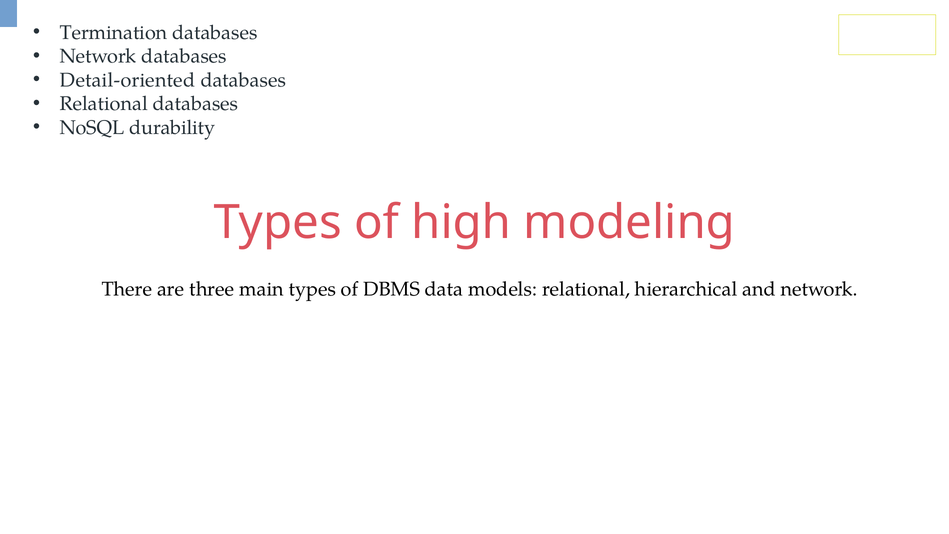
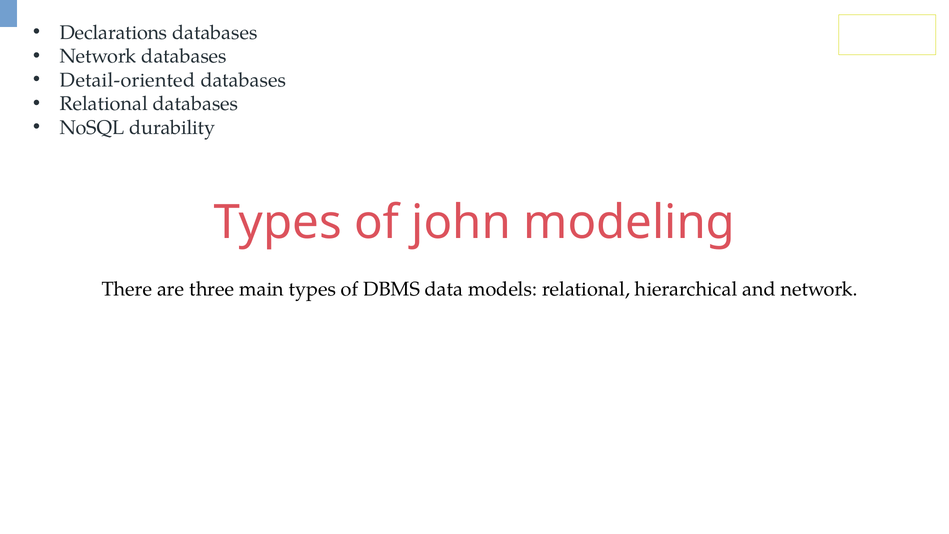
Termination: Termination -> Declarations
high: high -> john
